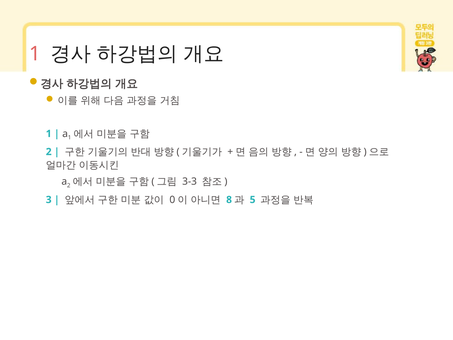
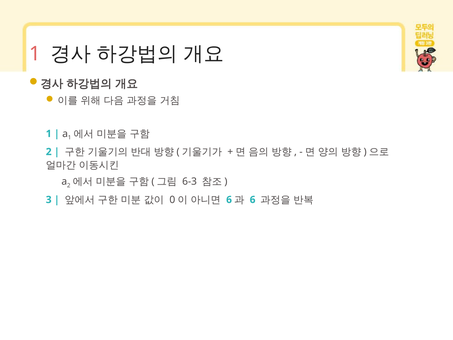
3-3: 3-3 -> 6-3
8 at (229, 200): 8 -> 6
5 at (253, 200): 5 -> 6
